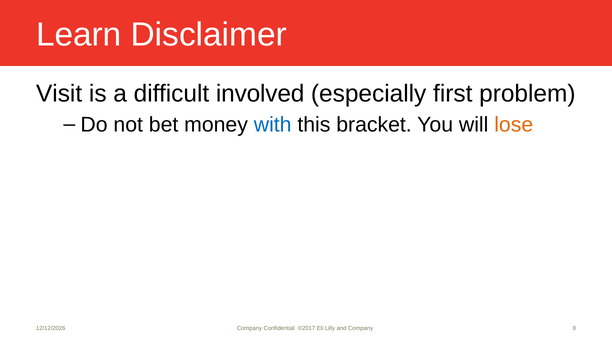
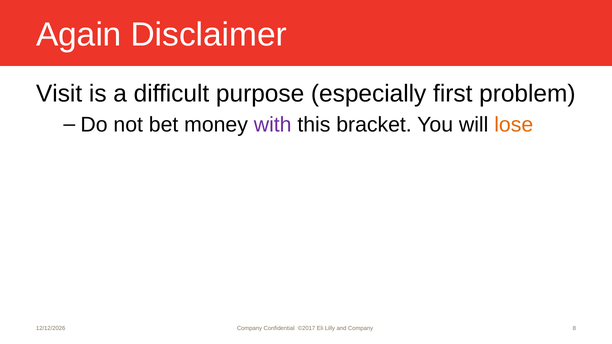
Learn: Learn -> Again
involved: involved -> purpose
with colour: blue -> purple
